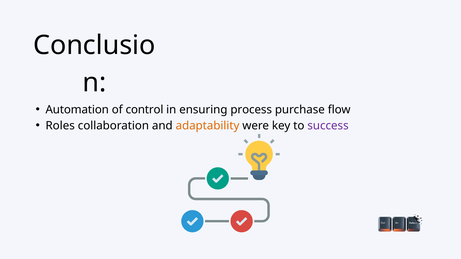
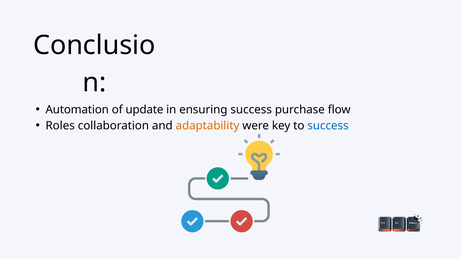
control: control -> update
ensuring process: process -> success
success at (328, 126) colour: purple -> blue
